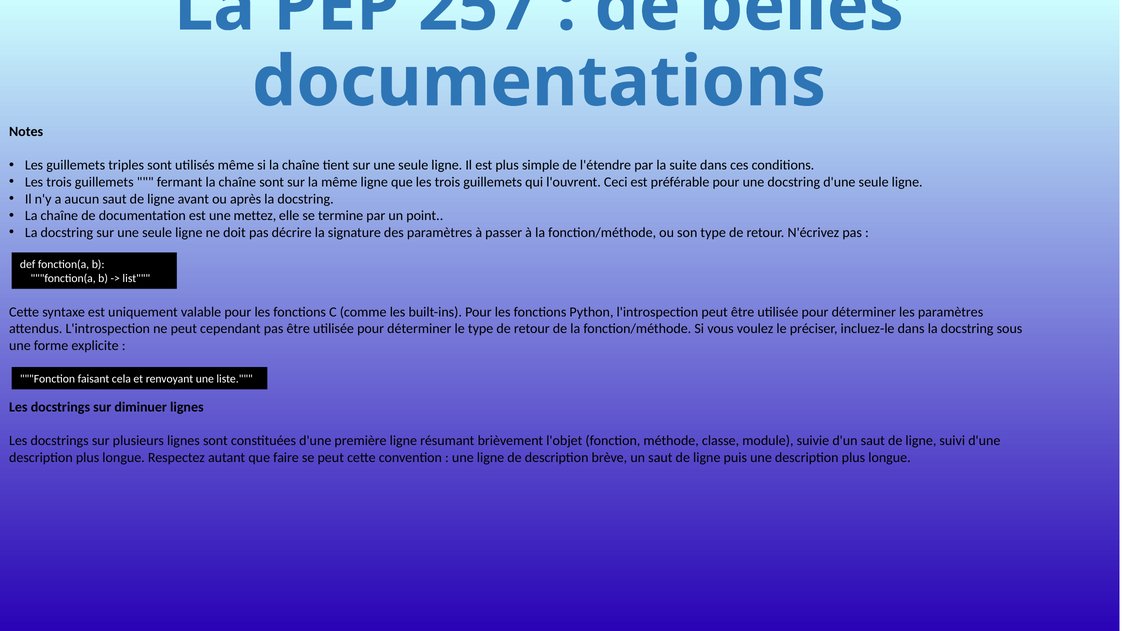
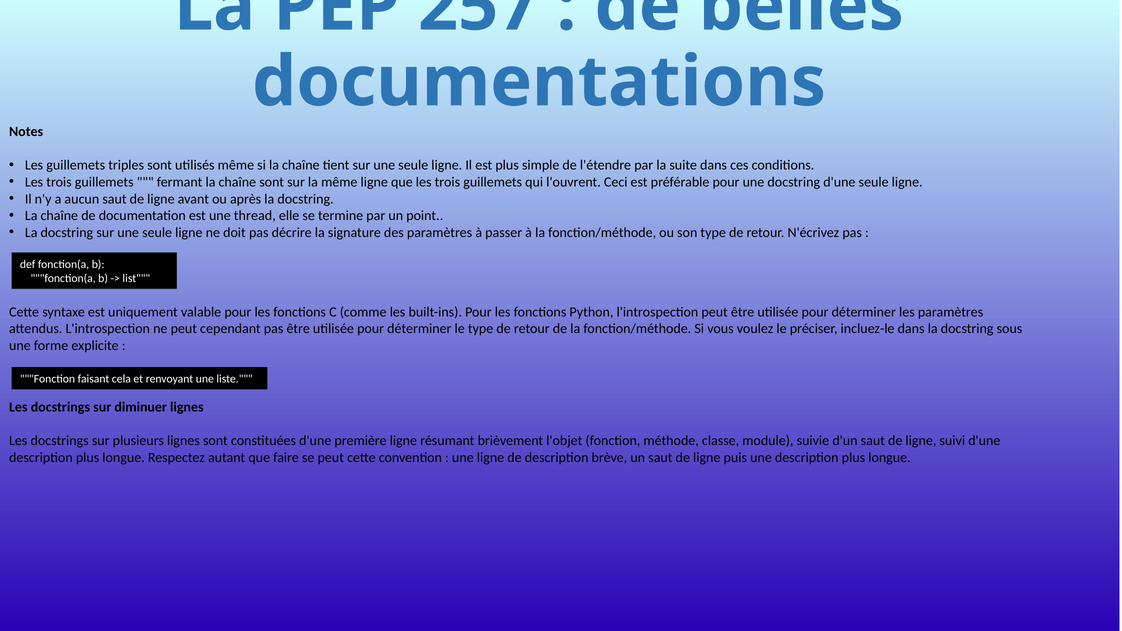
mettez: mettez -> thread
